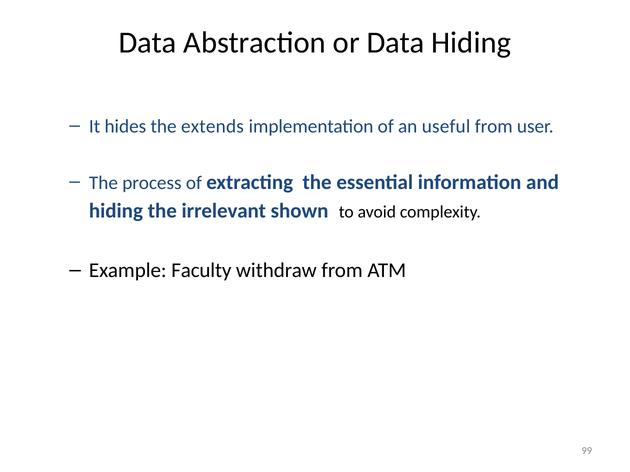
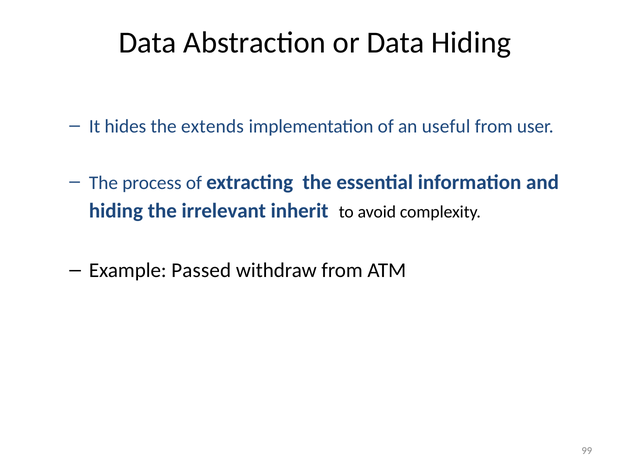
shown: shown -> inherit
Faculty: Faculty -> Passed
